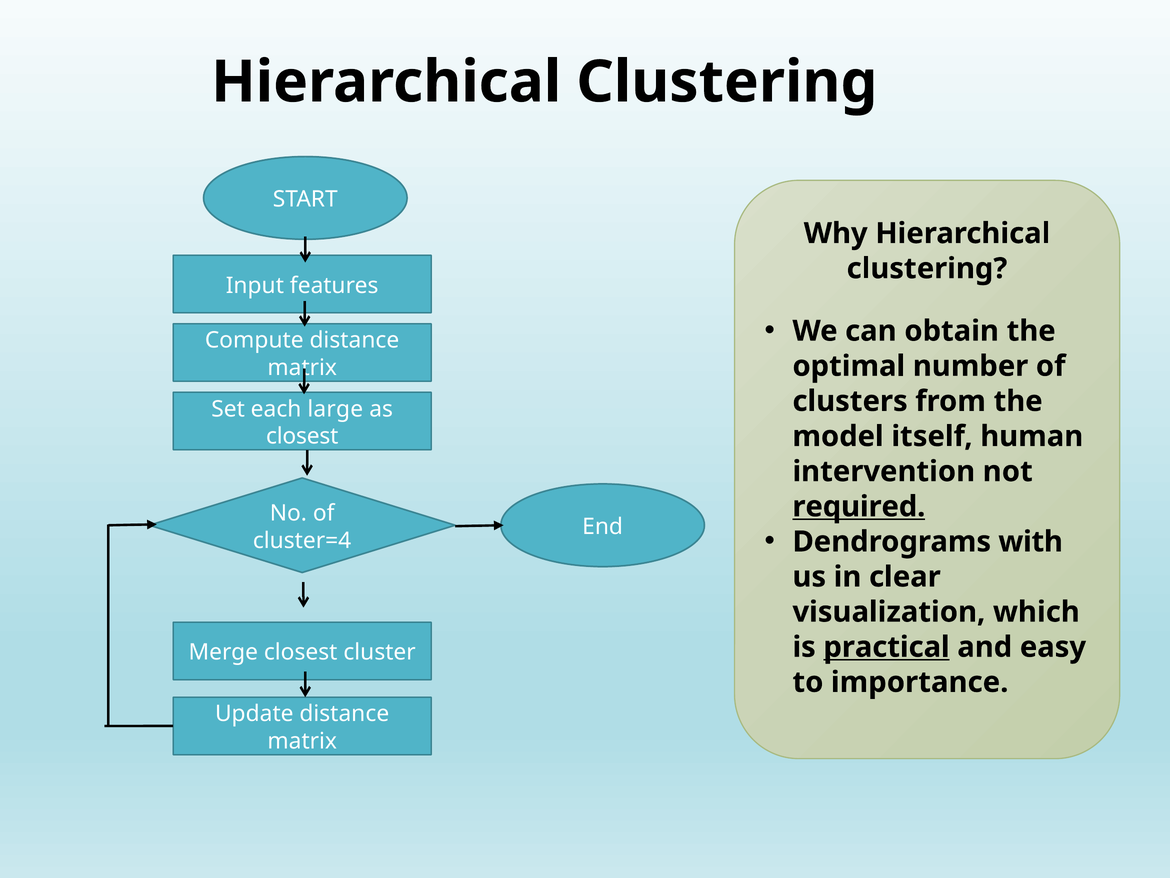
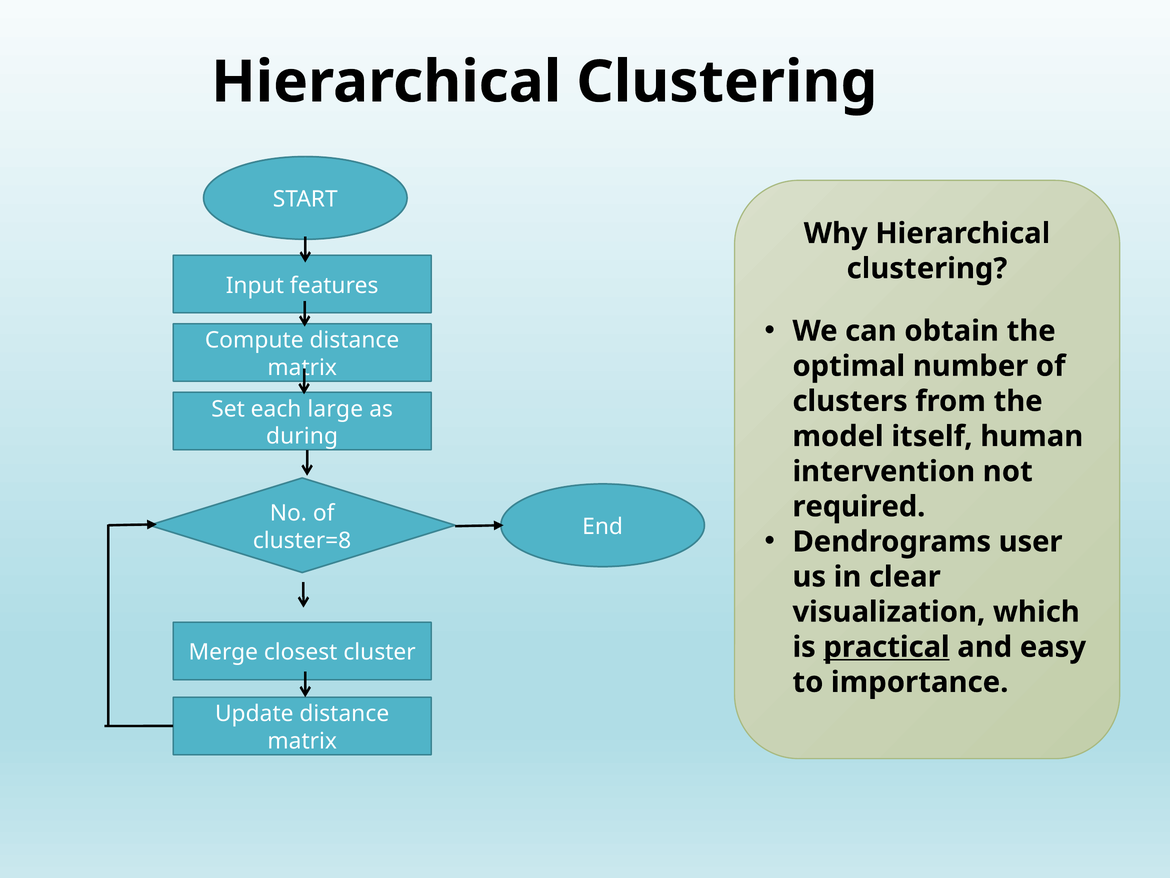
closest at (302, 436): closest -> during
required underline: present -> none
with: with -> user
cluster=4: cluster=4 -> cluster=8
